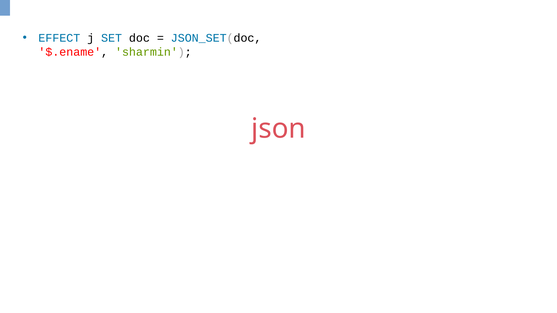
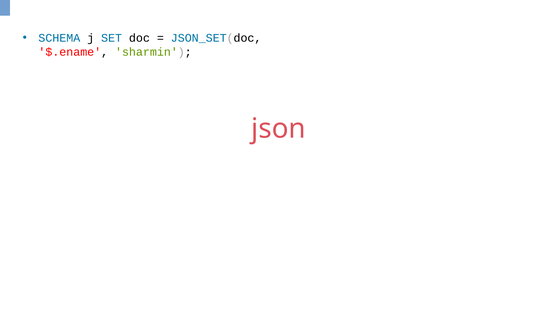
EFFECT: EFFECT -> SCHEMA
